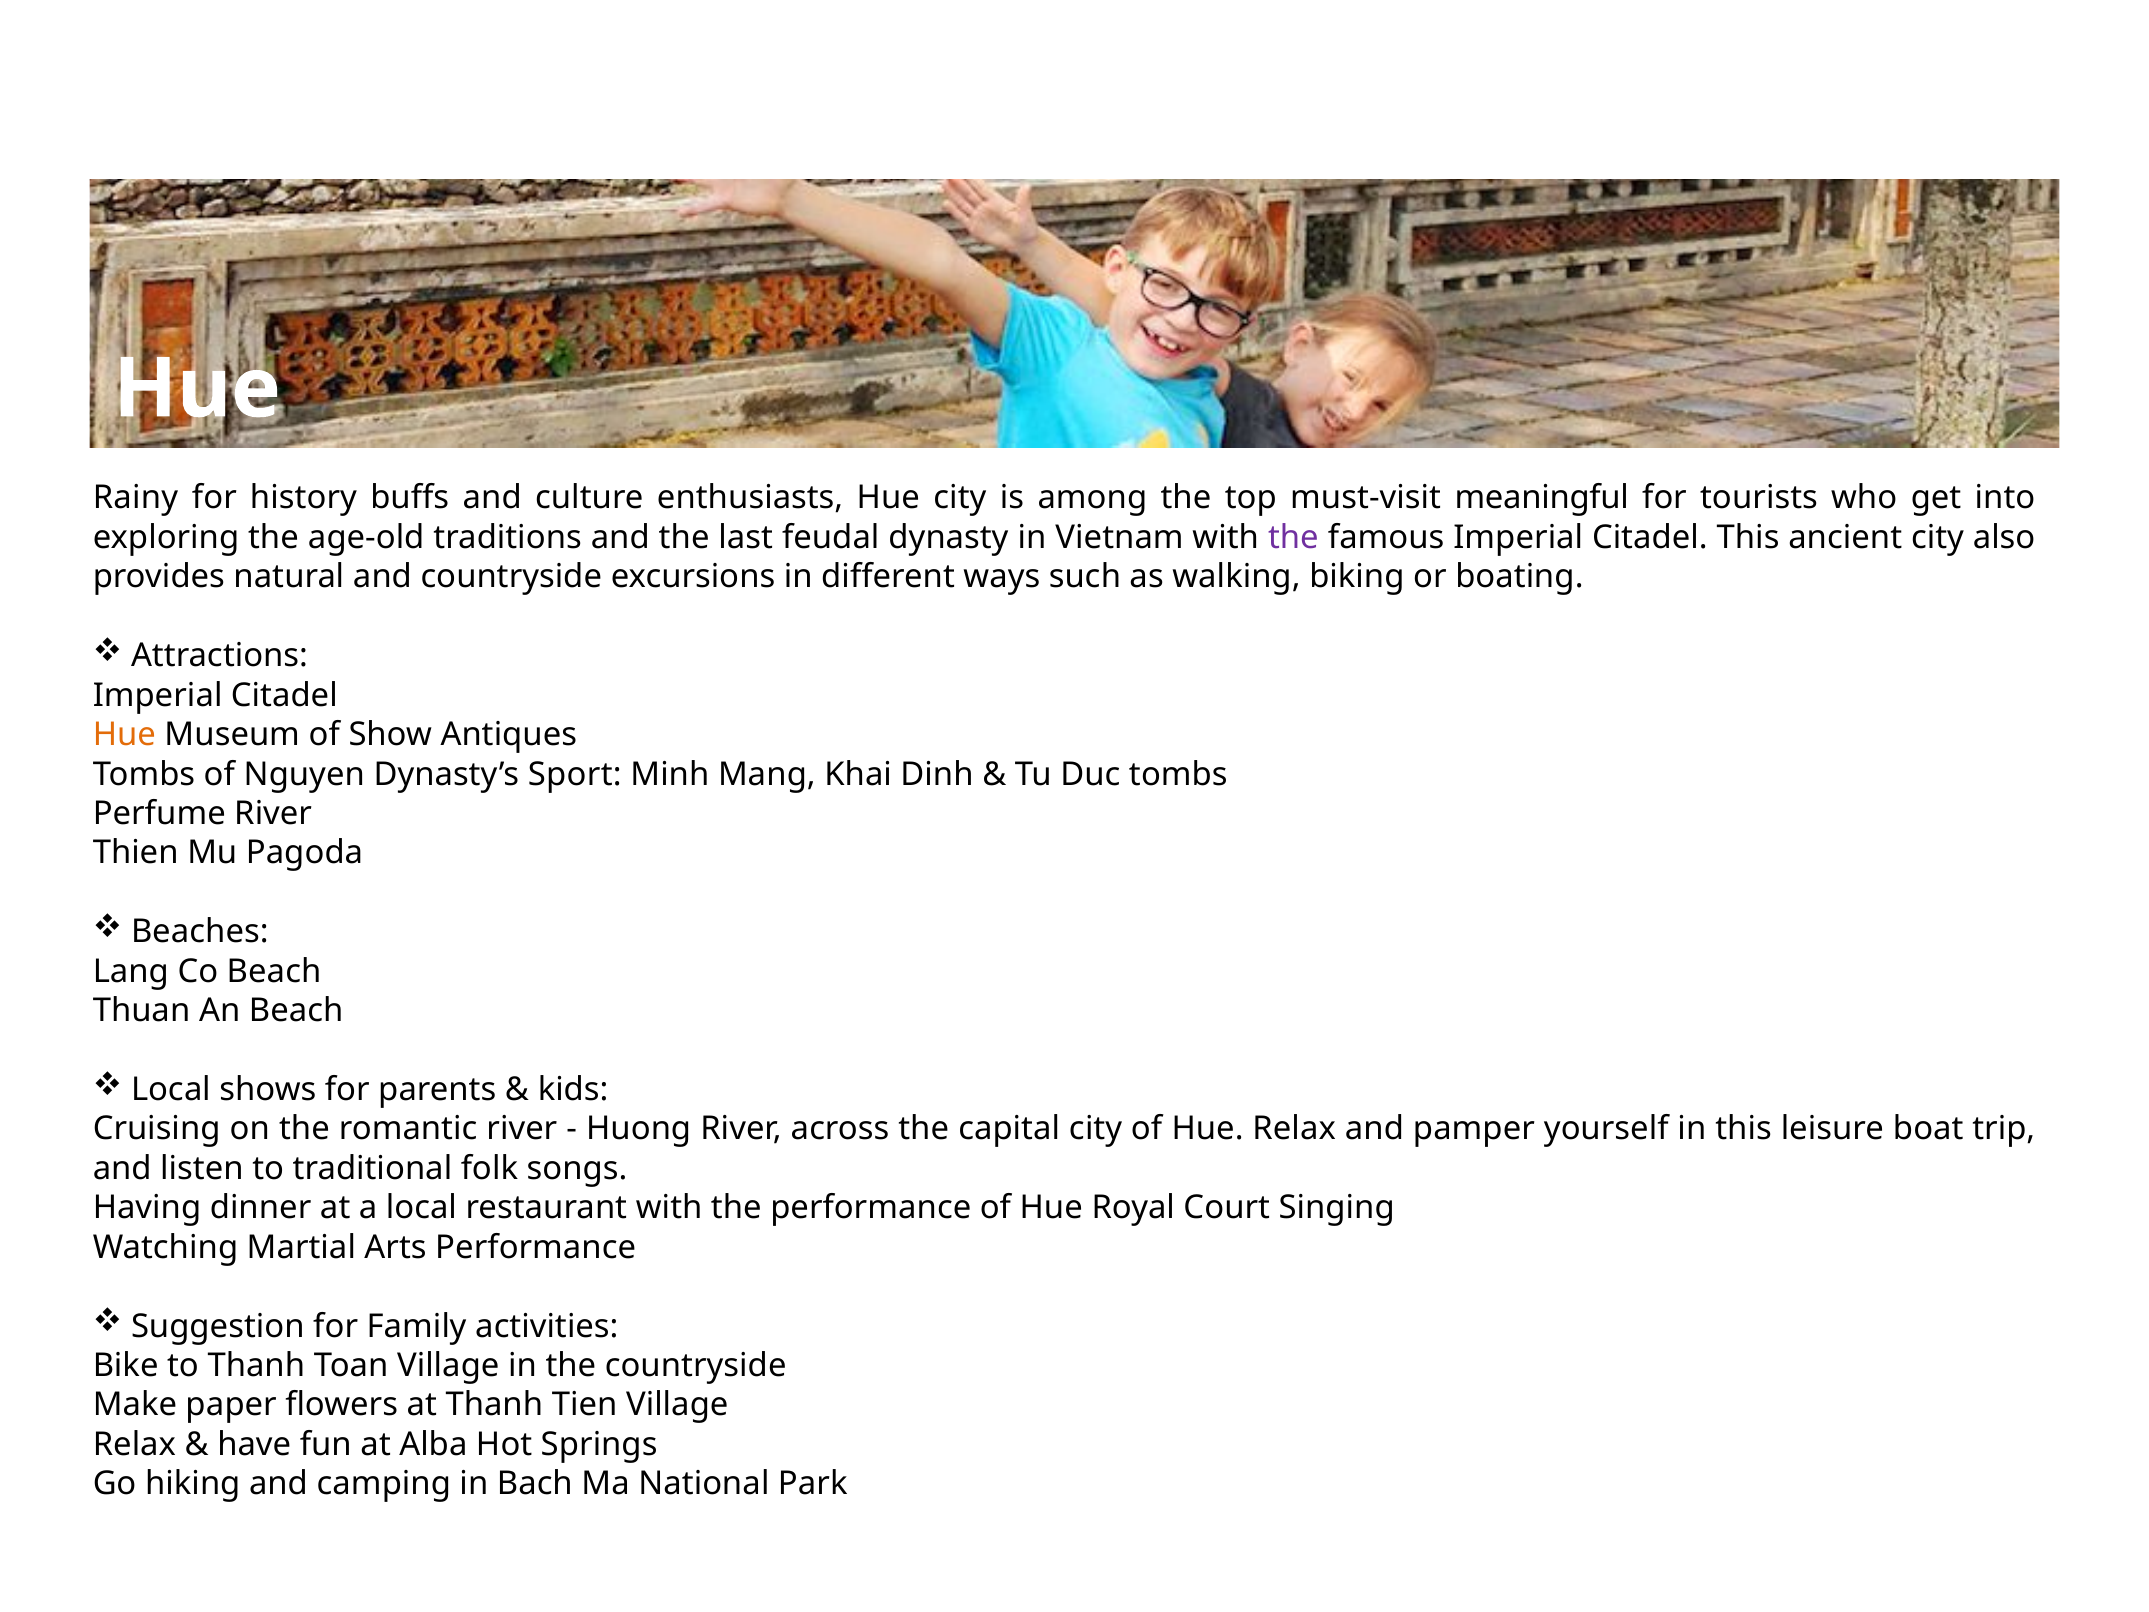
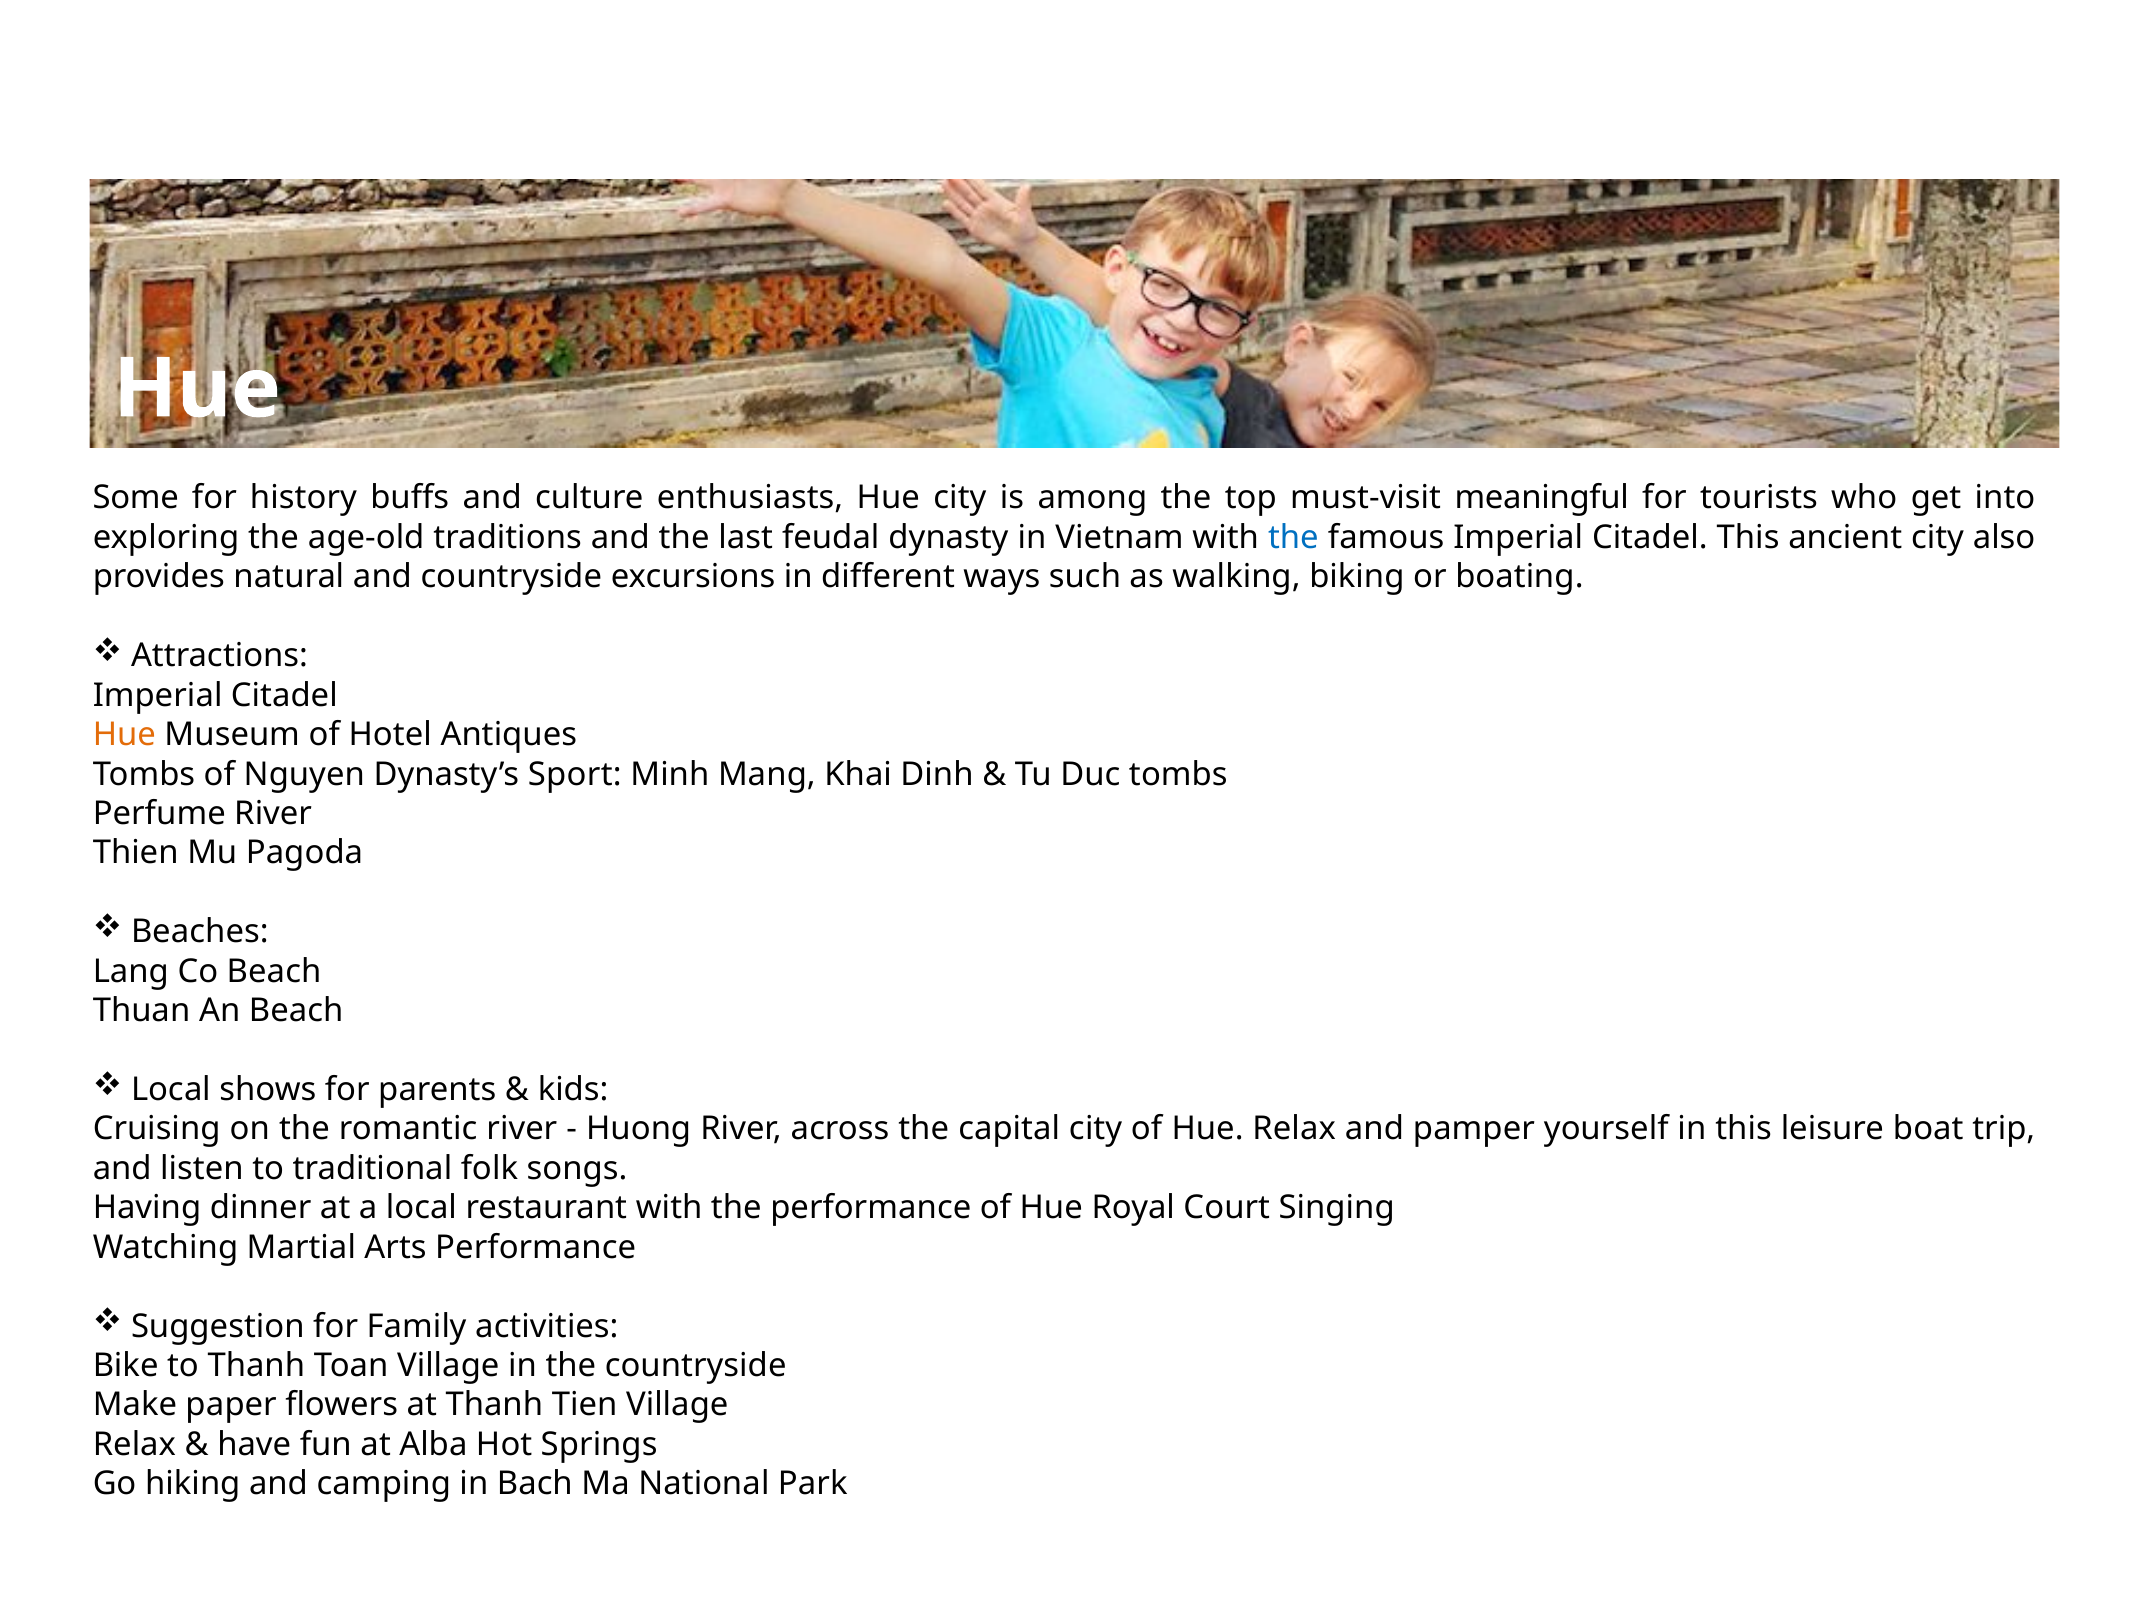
Rainy: Rainy -> Some
the at (1293, 537) colour: purple -> blue
Show: Show -> Hotel
